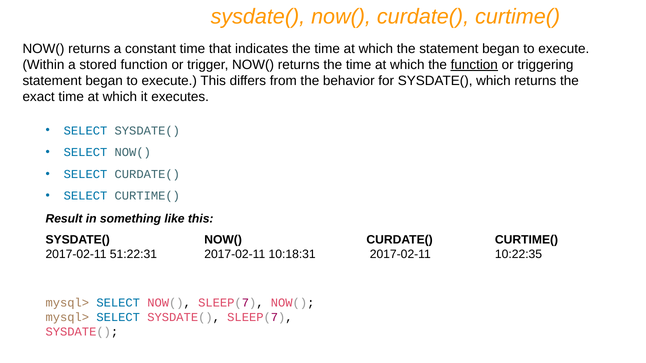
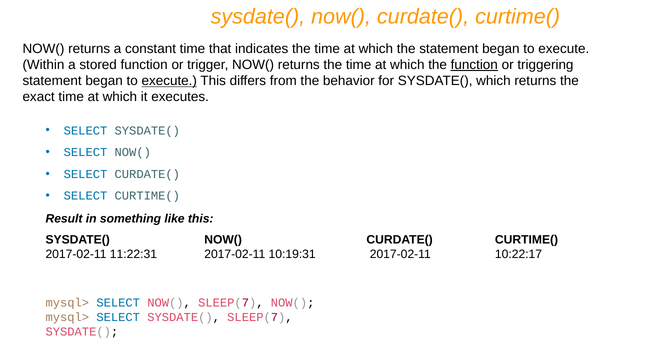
execute at (169, 81) underline: none -> present
51:22:31: 51:22:31 -> 11:22:31
10:18:31: 10:18:31 -> 10:19:31
10:22:35: 10:22:35 -> 10:22:17
